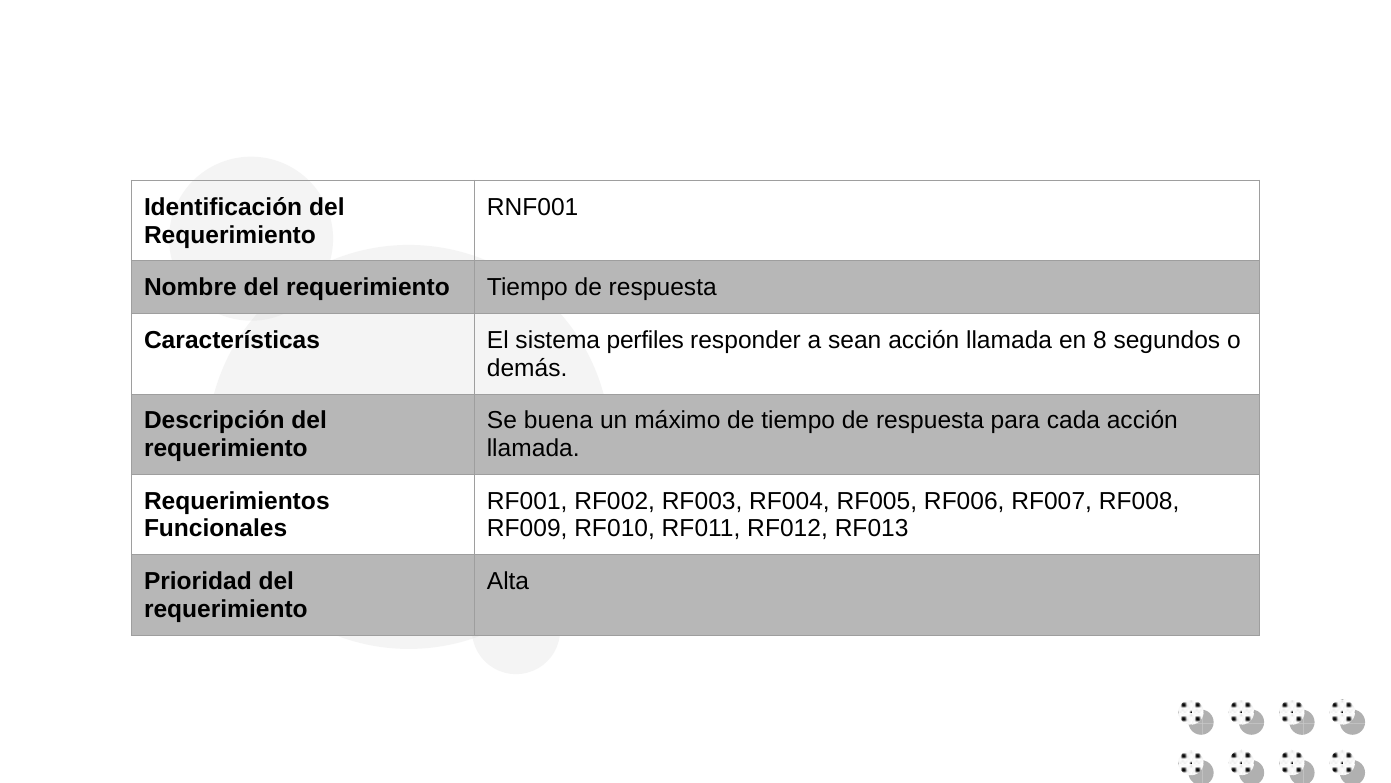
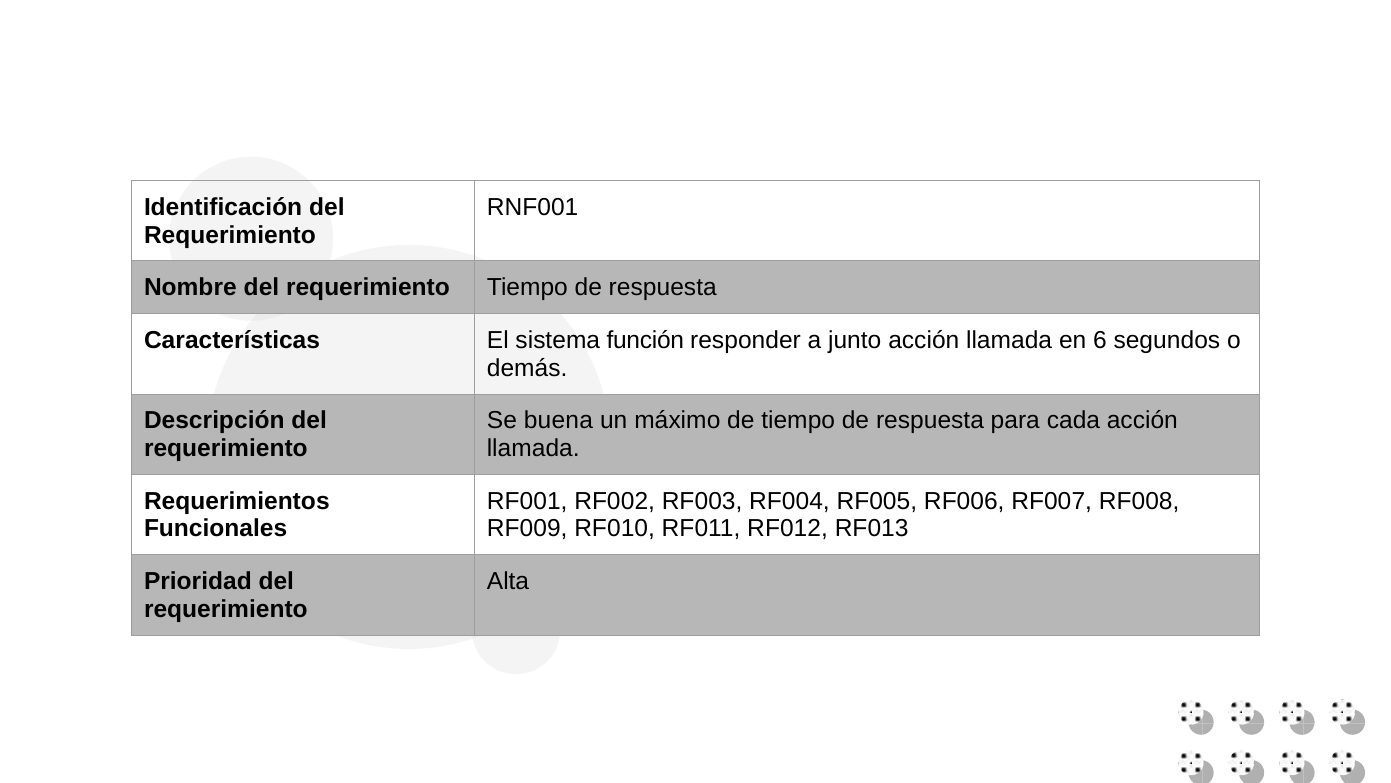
perfiles: perfiles -> función
sean: sean -> junto
8: 8 -> 6
